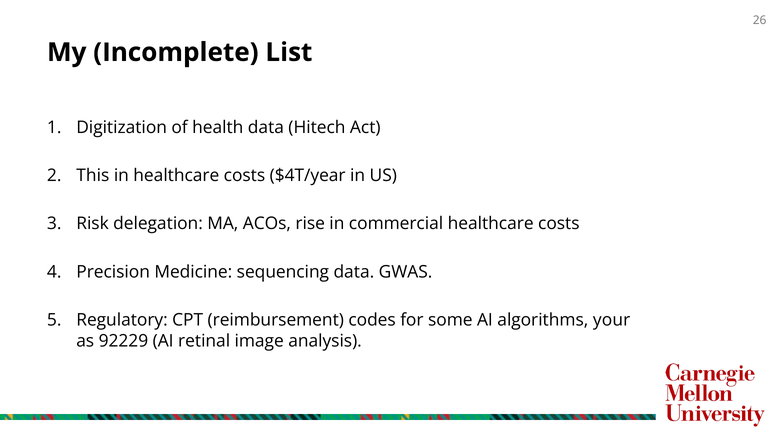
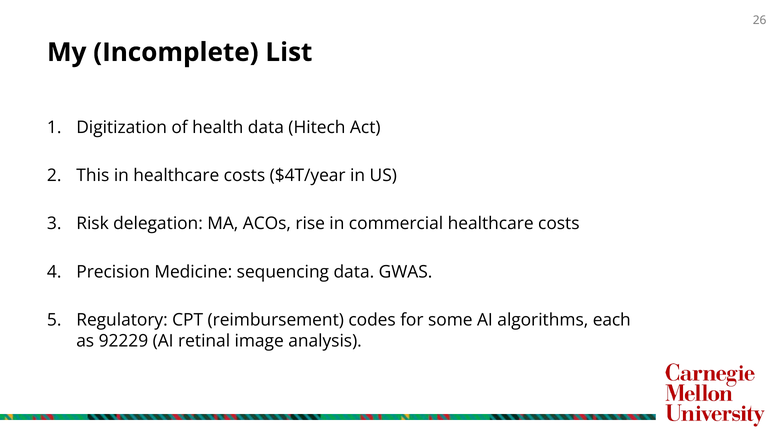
your: your -> each
